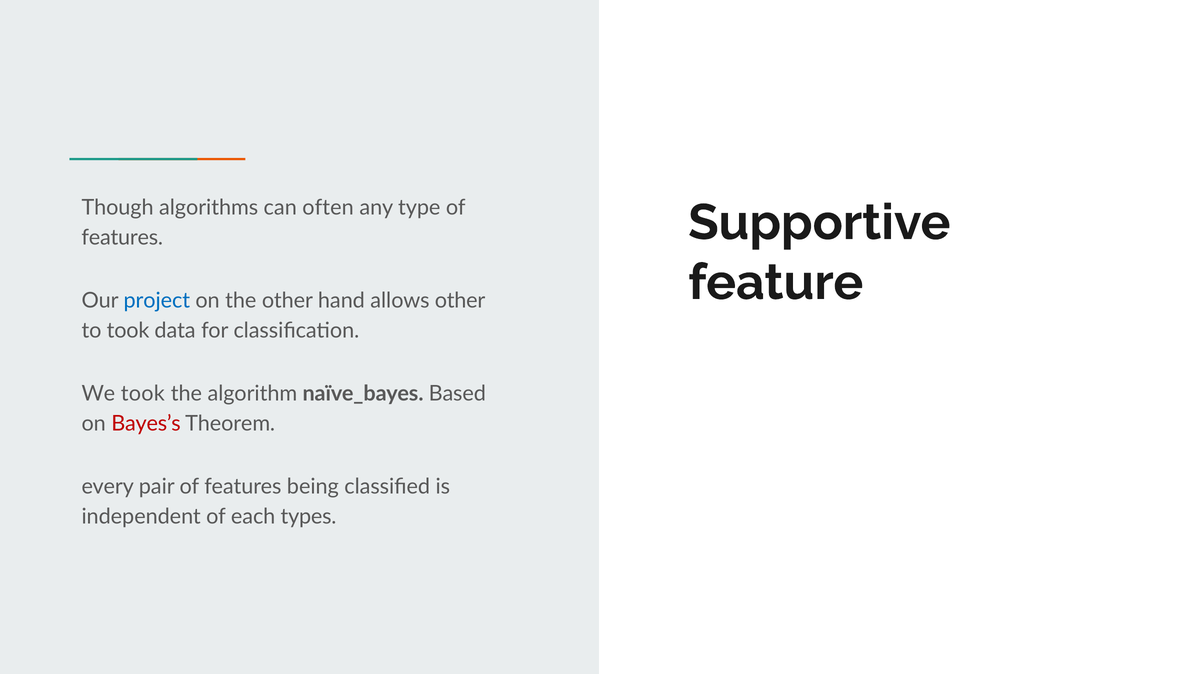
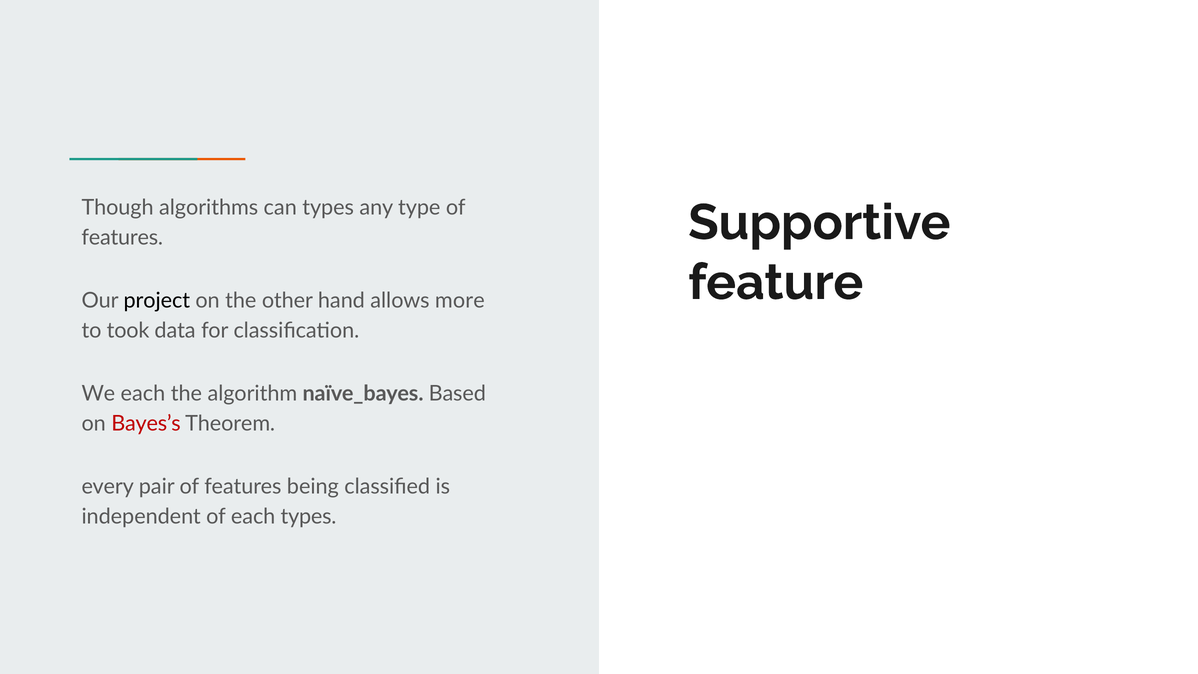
can often: often -> types
project colour: blue -> black
allows other: other -> more
We took: took -> each
